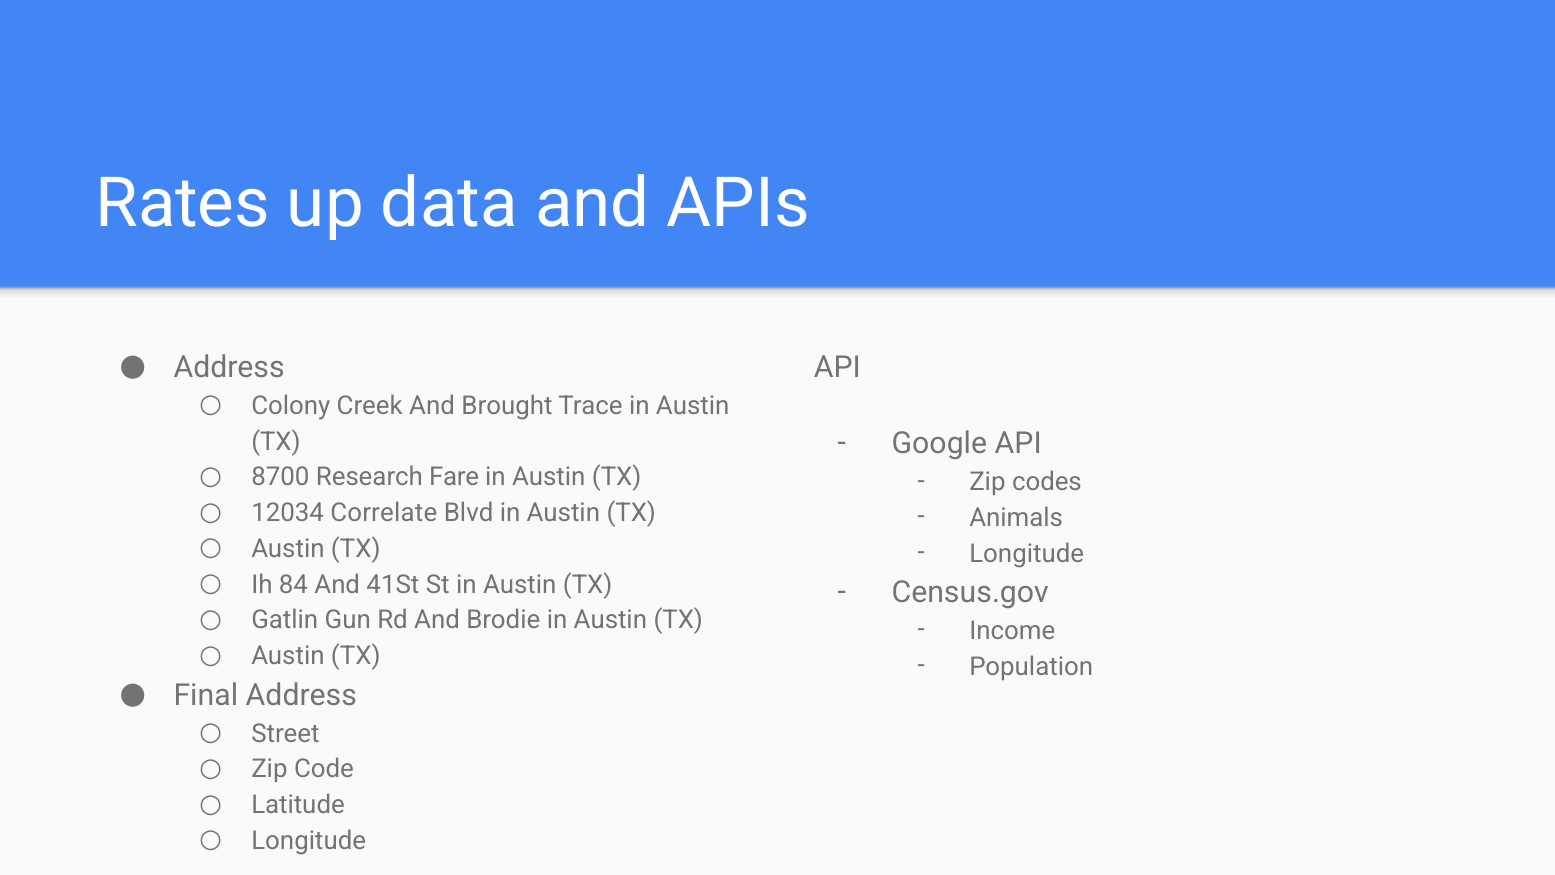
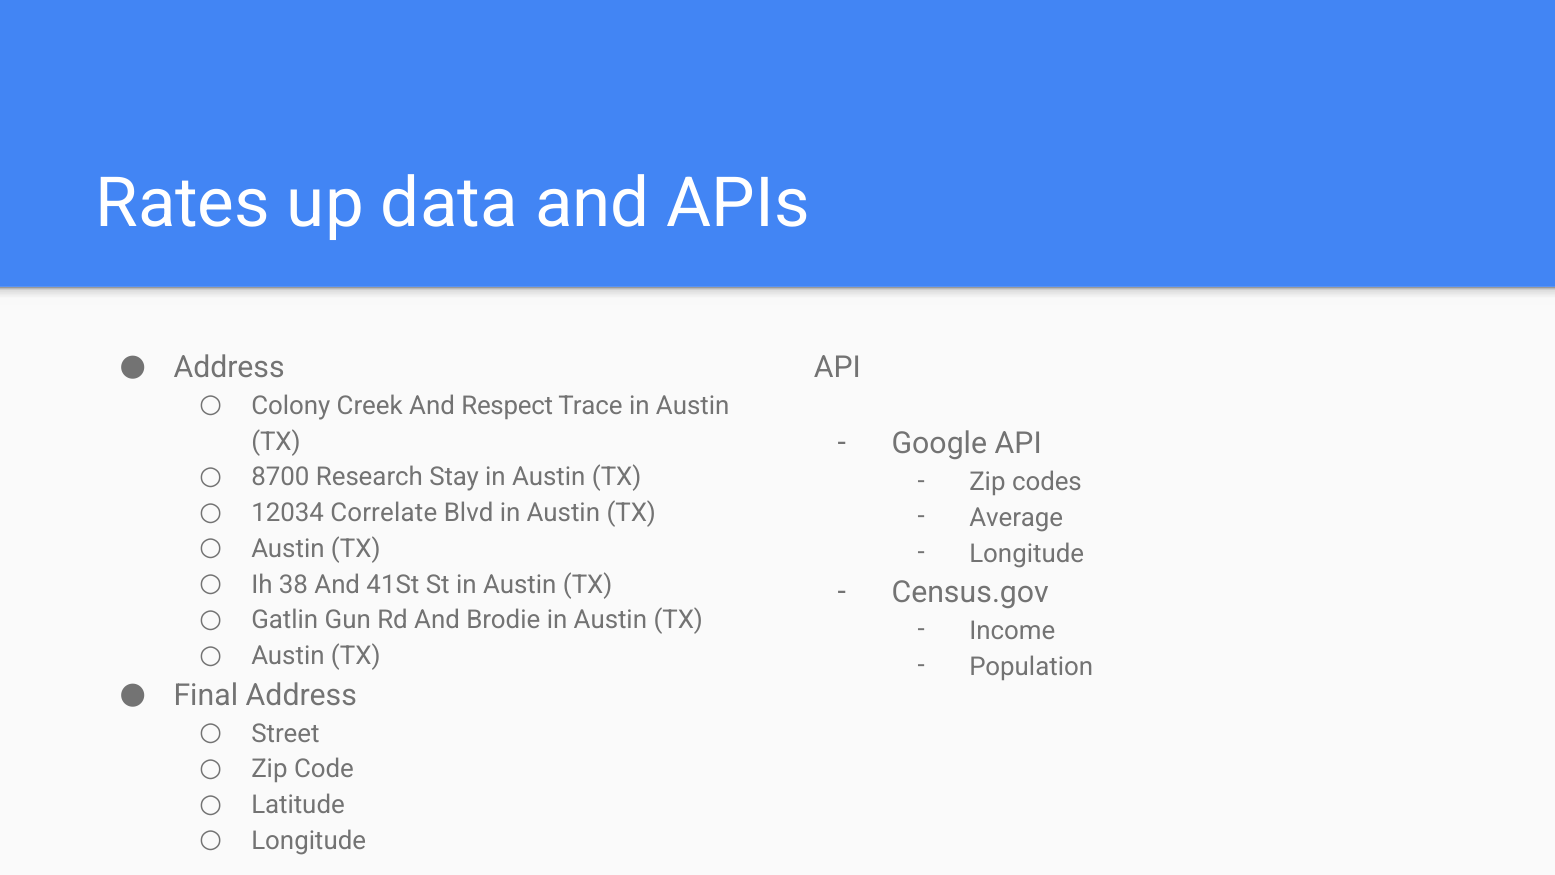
Brought: Brought -> Respect
Fare: Fare -> Stay
Animals: Animals -> Average
84: 84 -> 38
